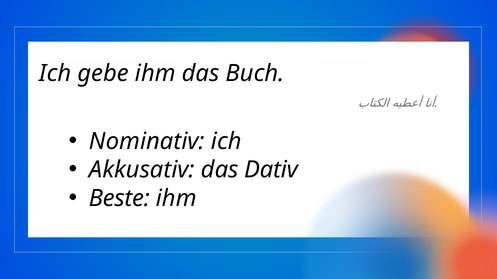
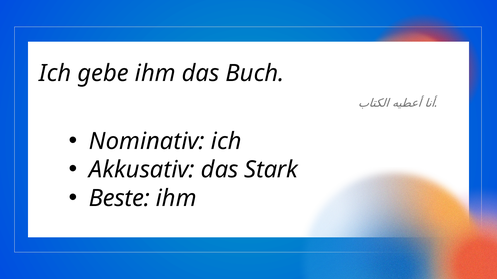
Dativ: Dativ -> Stark
